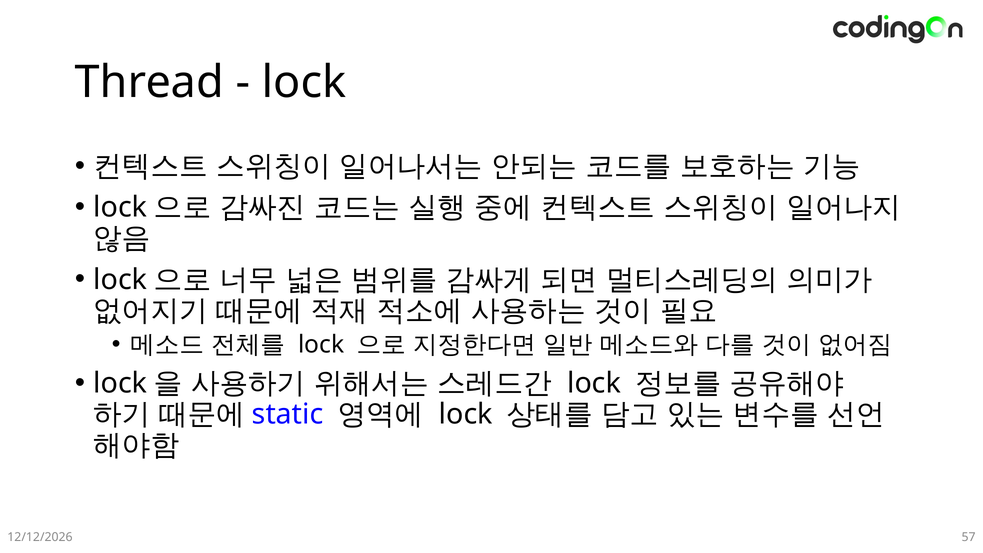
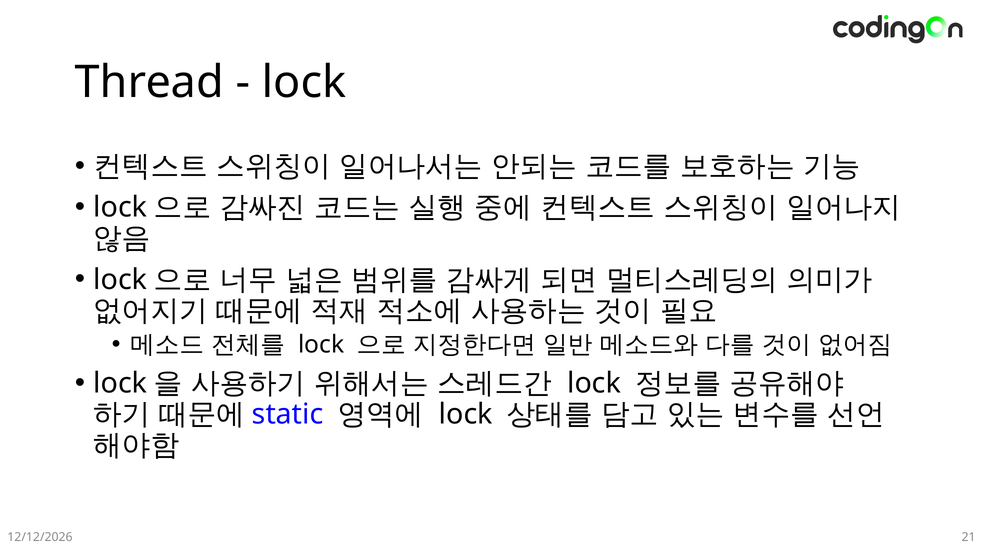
57: 57 -> 21
